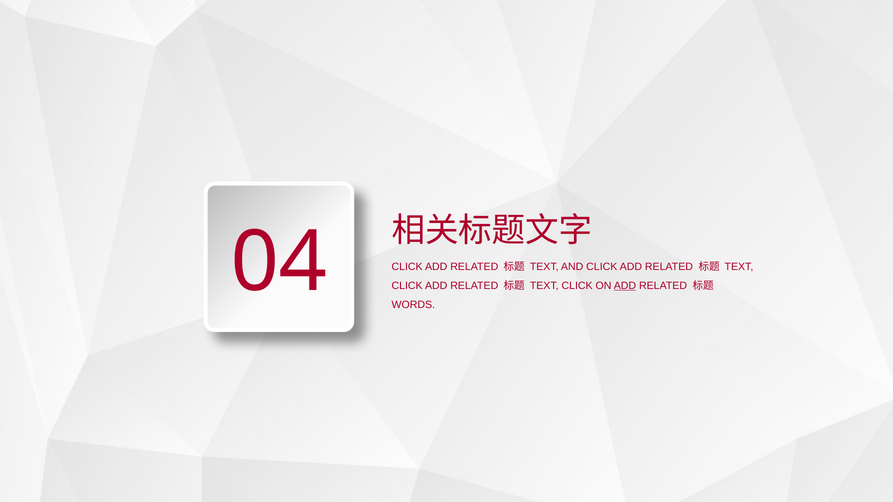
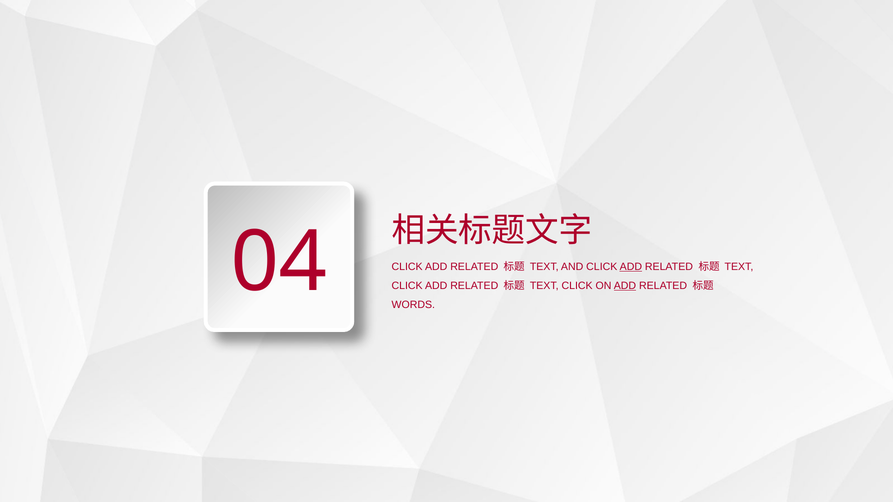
ADD at (631, 267) underline: none -> present
